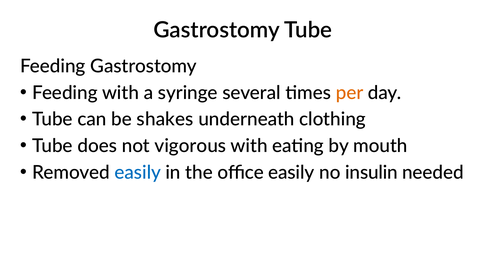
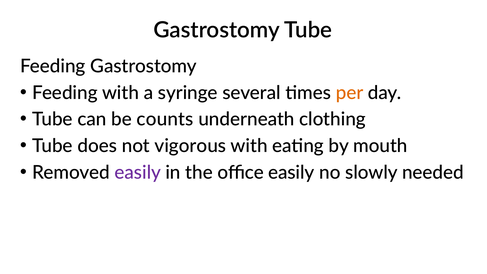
shakes: shakes -> counts
easily at (138, 172) colour: blue -> purple
insulin: insulin -> slowly
